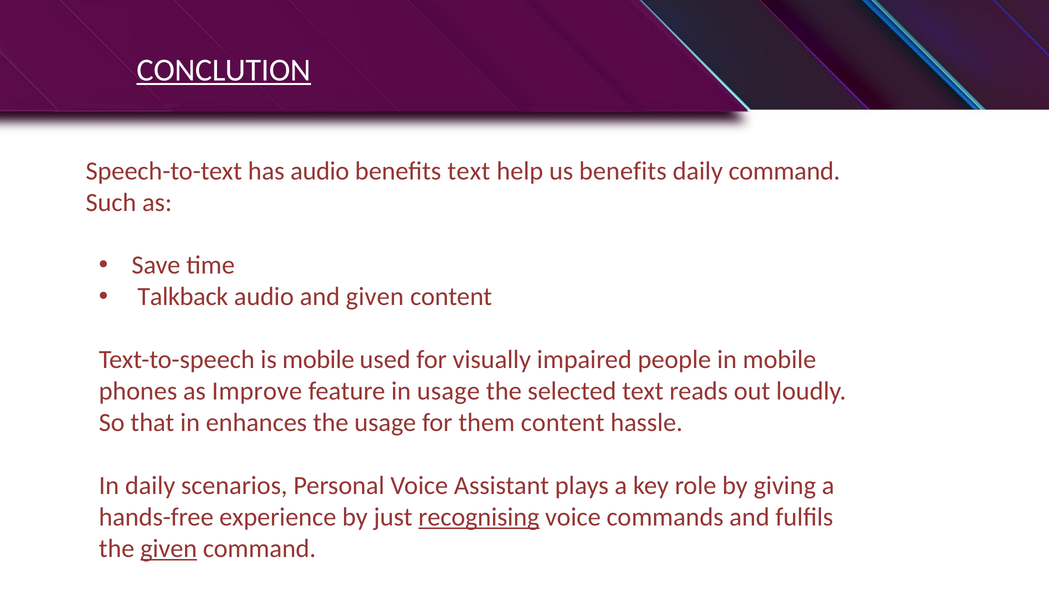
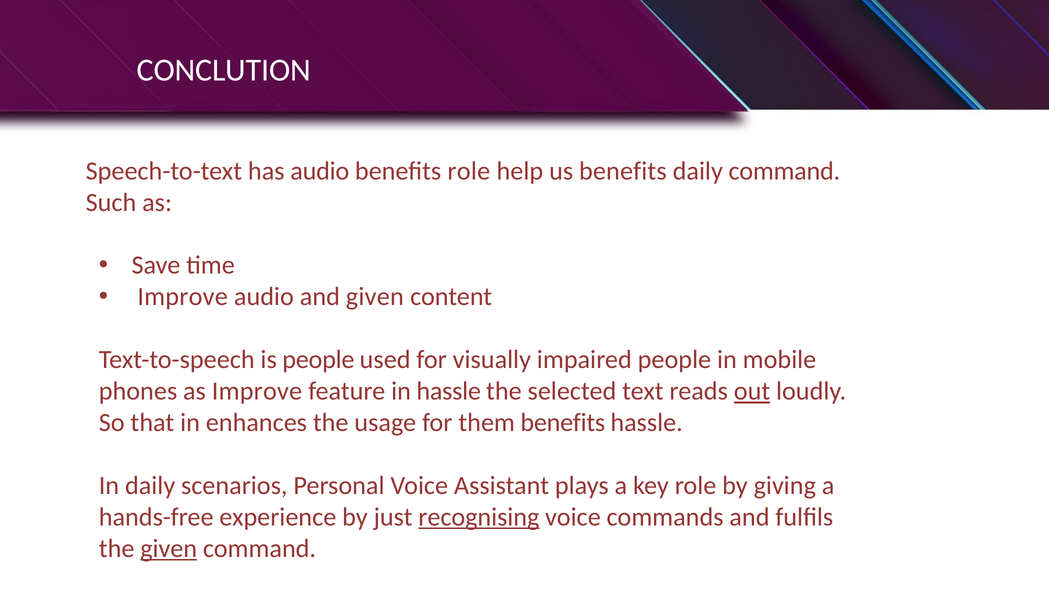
CONCLUTION underline: present -> none
benefits text: text -> role
Talkback at (183, 297): Talkback -> Improve
is mobile: mobile -> people
in usage: usage -> hassle
out underline: none -> present
them content: content -> benefits
